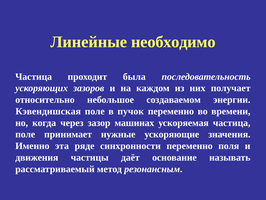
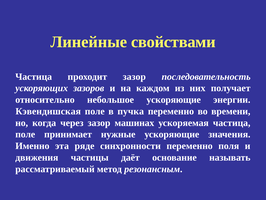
необходимо: необходимо -> свойствами
проходит была: была -> зазор
небольшое создаваемом: создаваемом -> ускоряющие
пучок: пучок -> пучка
